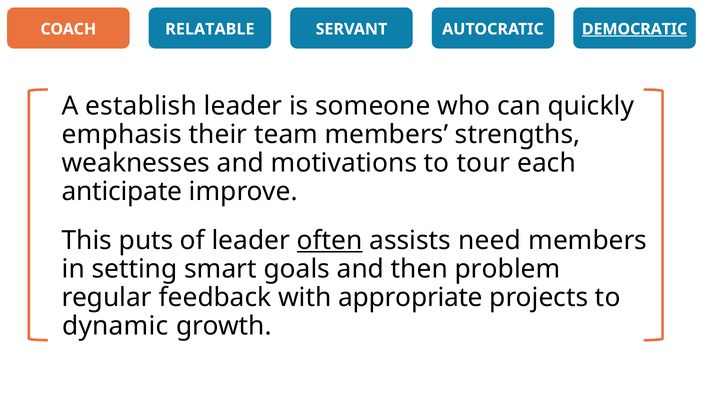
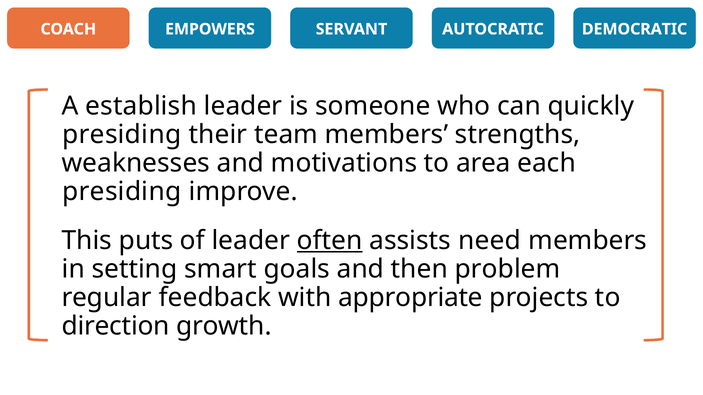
RELATABLE: RELATABLE -> EMPOWERS
DEMOCRATIC underline: present -> none
emphasis at (122, 135): emphasis -> presiding
tour: tour -> area
anticipate at (122, 192): anticipate -> presiding
dynamic: dynamic -> direction
